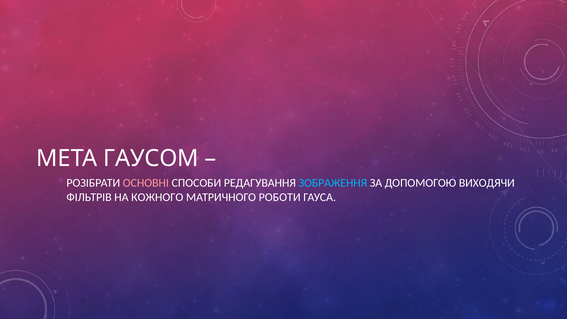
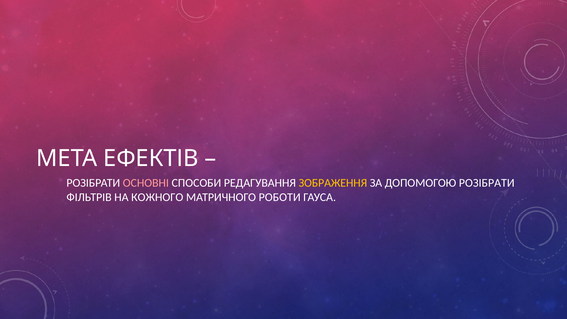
ГАУСОМ: ГАУСОМ -> ЕФЕКТІВ
ЗОБРАЖЕННЯ colour: light blue -> yellow
ДОПОМОГОЮ ВИХОДЯЧИ: ВИХОДЯЧИ -> РОЗІБРАТИ
